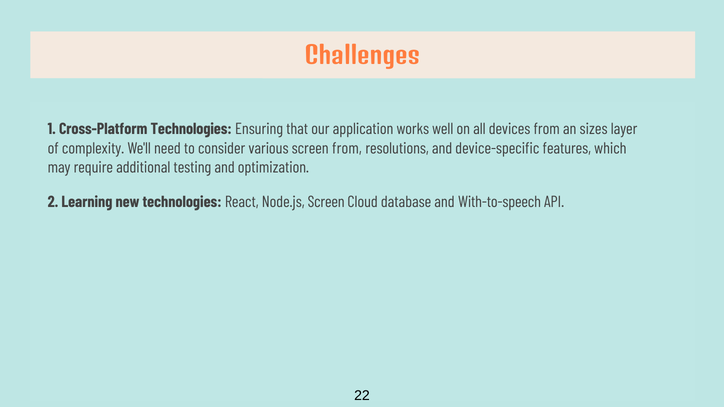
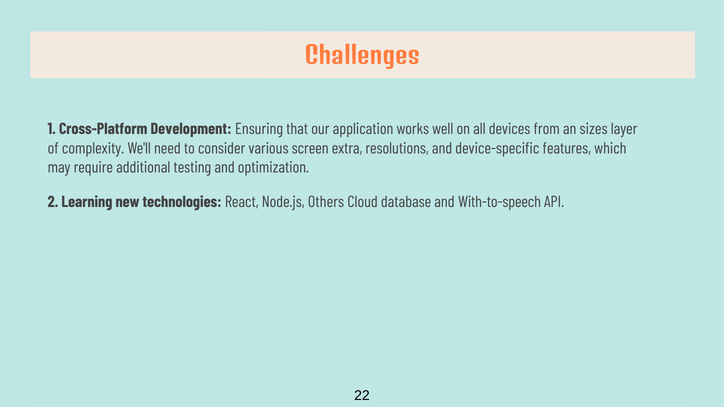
Cross-Platform Technologies: Technologies -> Development
screen from: from -> extra
Node.js Screen: Screen -> Others
